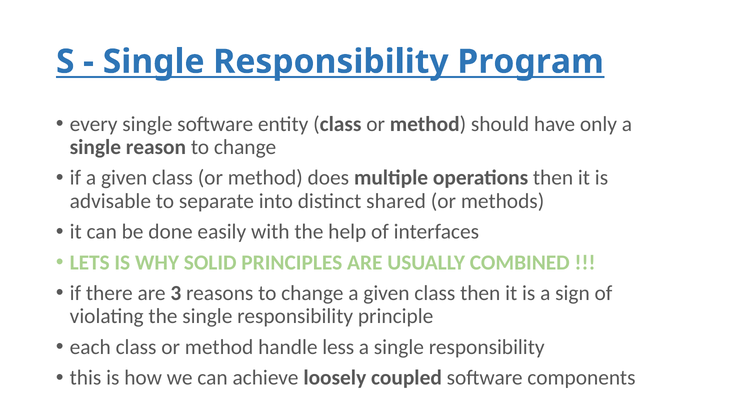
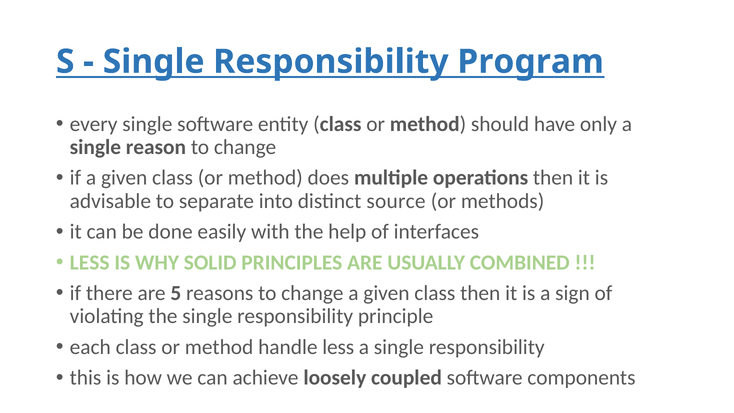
shared: shared -> source
LETS at (90, 262): LETS -> LESS
3: 3 -> 5
